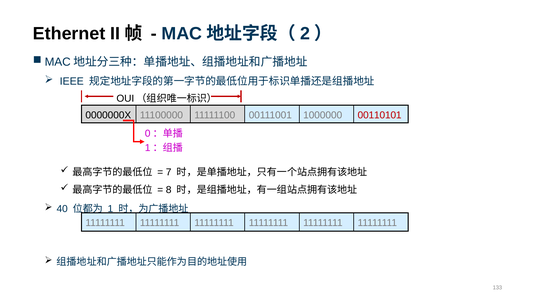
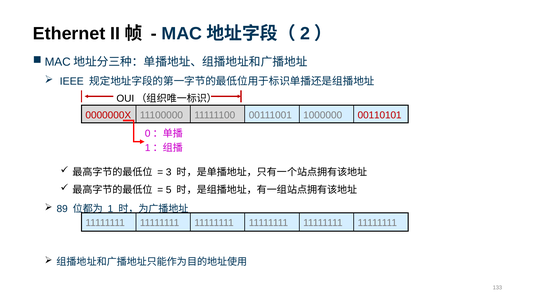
0000000X colour: black -> red
7: 7 -> 3
8: 8 -> 5
40: 40 -> 89
